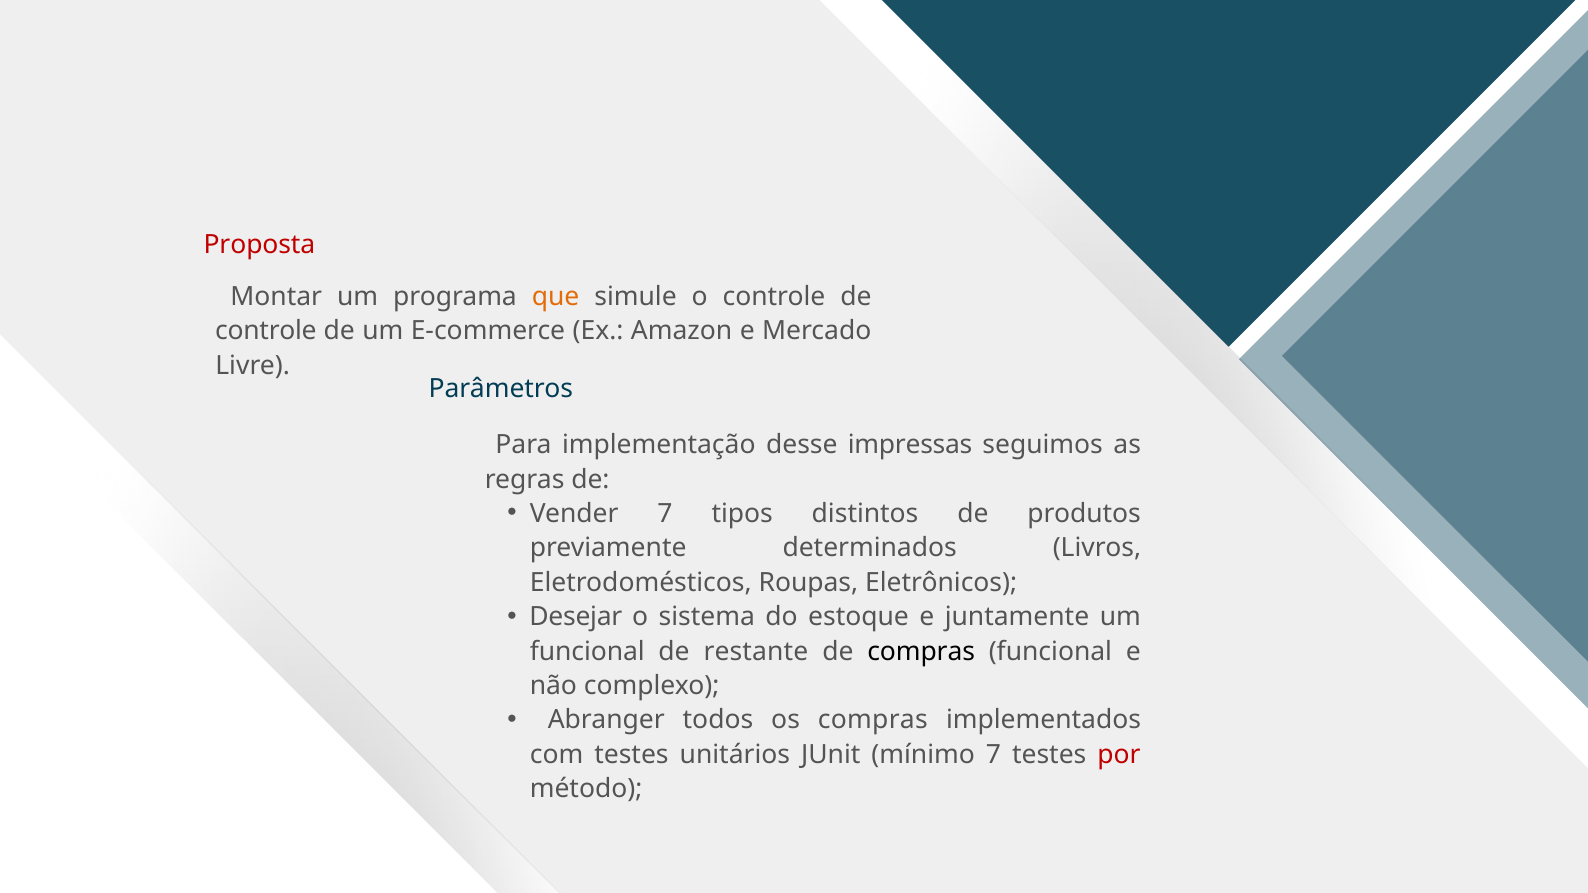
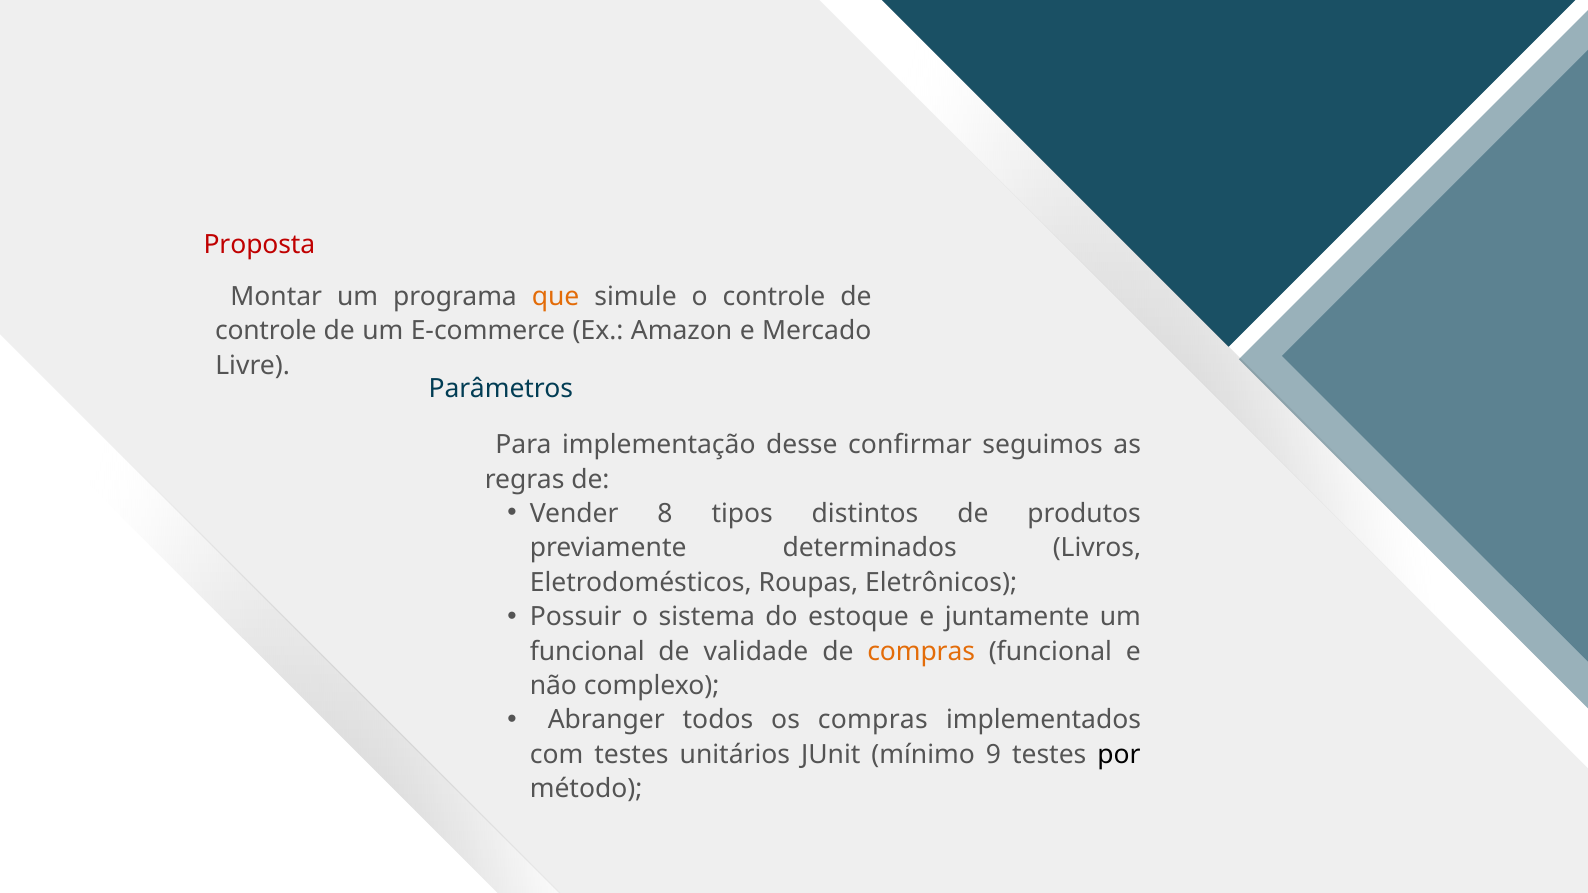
impressas: impressas -> confirmar
Vender 7: 7 -> 8
Desejar: Desejar -> Possuir
restante: restante -> validade
compras at (921, 652) colour: black -> orange
mínimo 7: 7 -> 9
por colour: red -> black
